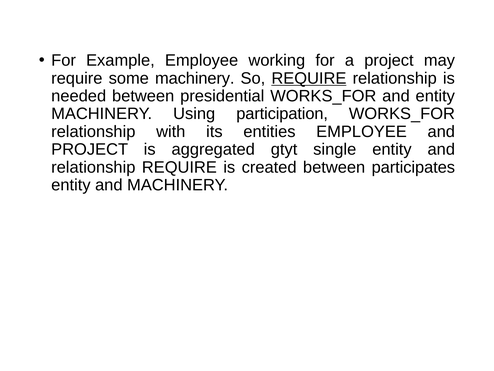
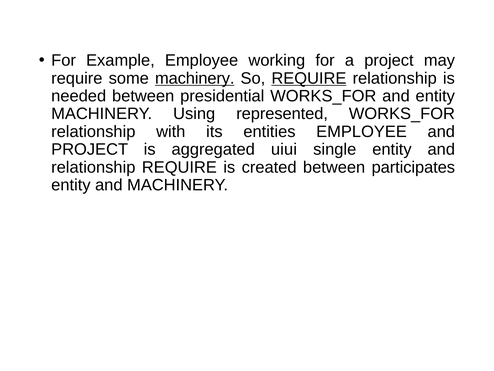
machinery at (195, 78) underline: none -> present
participation: participation -> represented
gtyt: gtyt -> uiui
